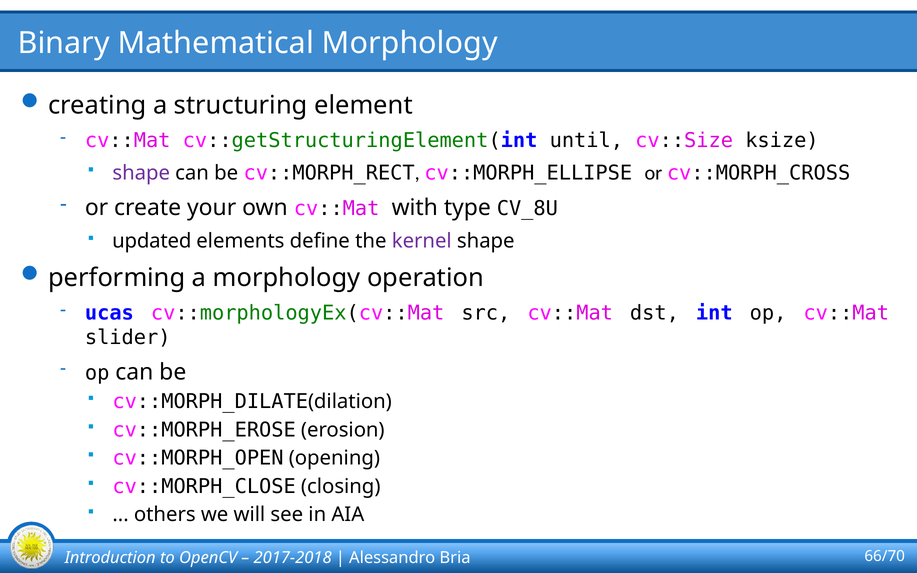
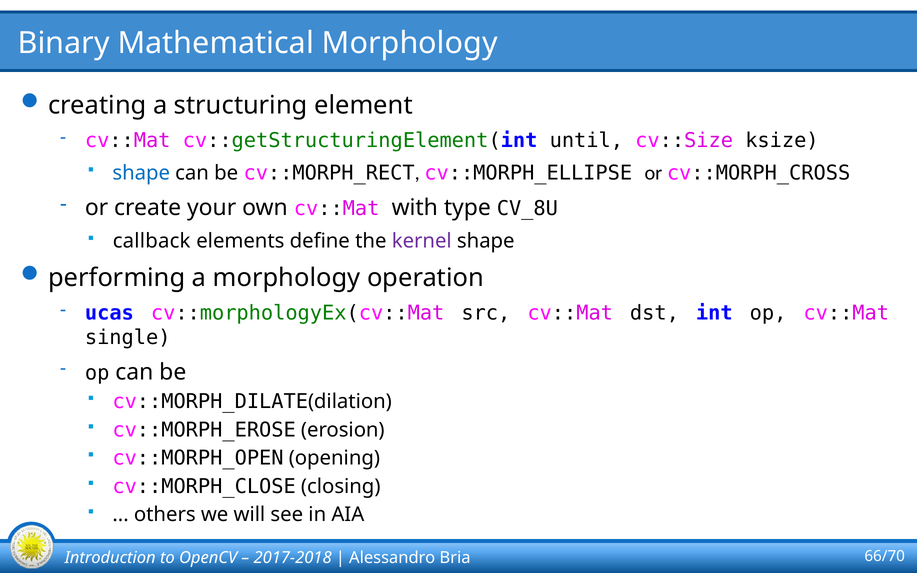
shape at (141, 173) colour: purple -> blue
updated: updated -> callback
slider: slider -> single
